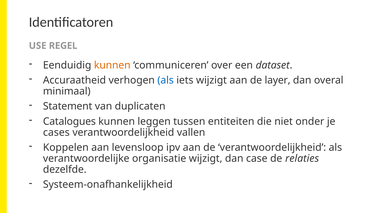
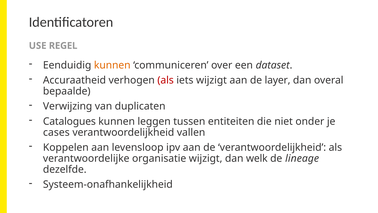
als at (166, 80) colour: blue -> red
minimaal: minimaal -> bepaalde
Statement: Statement -> Verwijzing
case: case -> welk
relaties: relaties -> lineage
